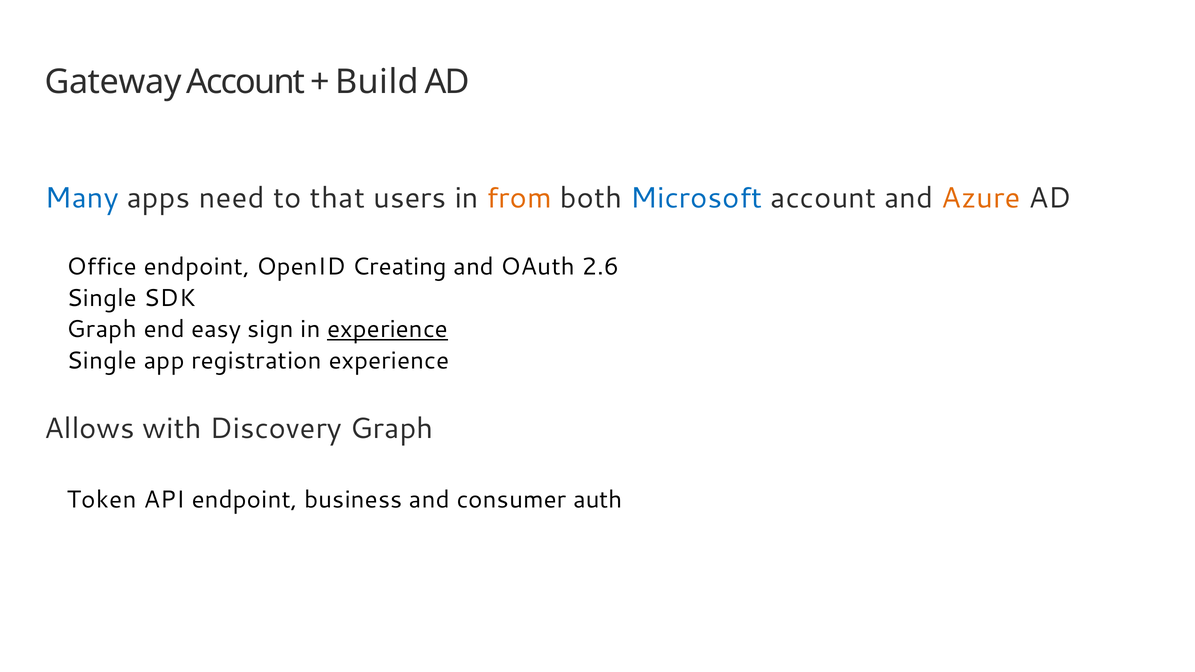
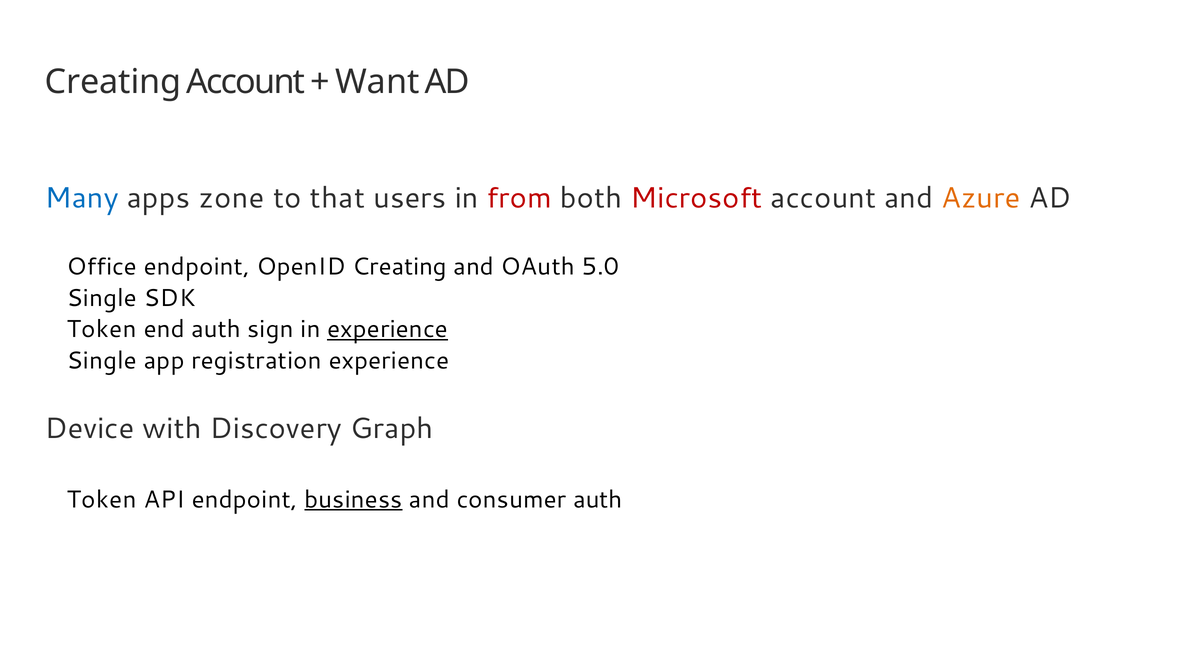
Gateway at (113, 82): Gateway -> Creating
Build: Build -> Want
need: need -> zone
from colour: orange -> red
Microsoft colour: blue -> red
2.6: 2.6 -> 5.0
Graph at (102, 329): Graph -> Token
end easy: easy -> auth
Allows: Allows -> Device
business underline: none -> present
